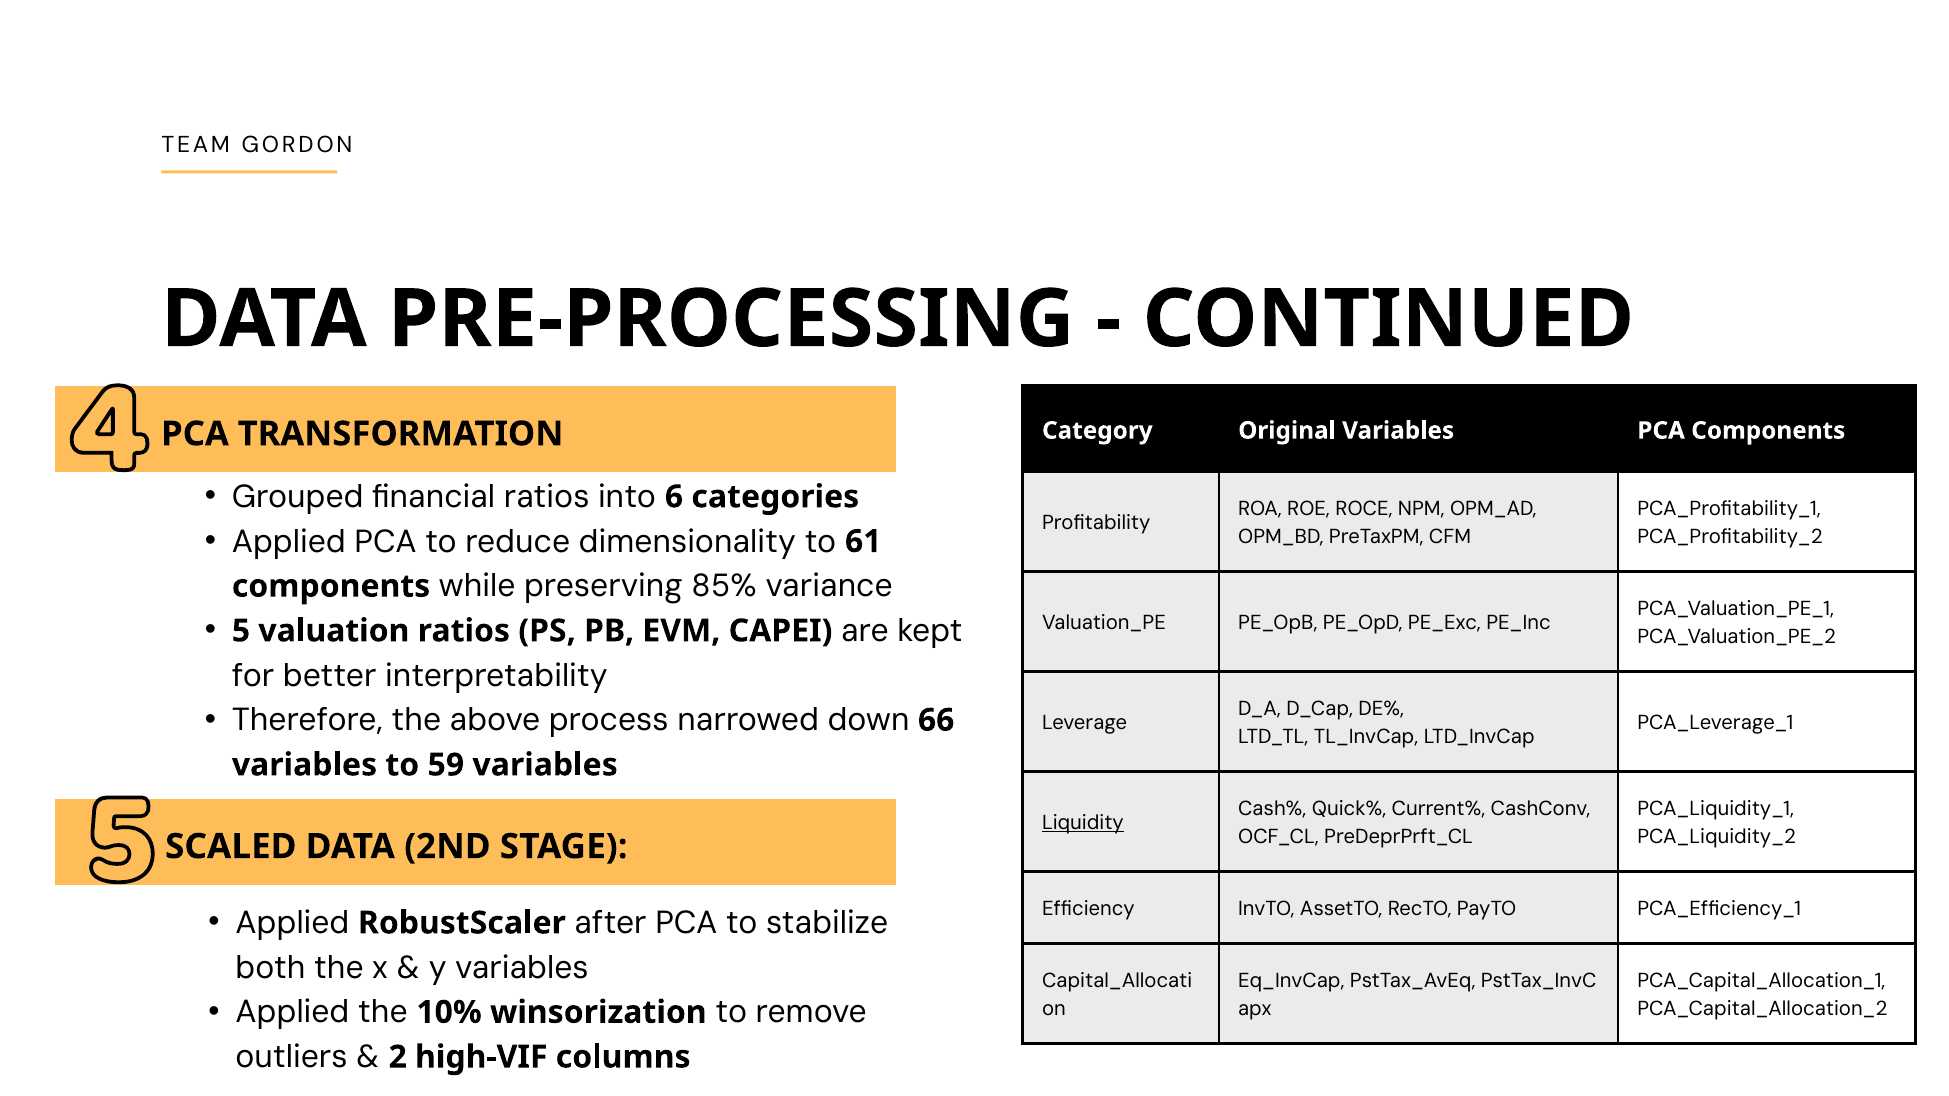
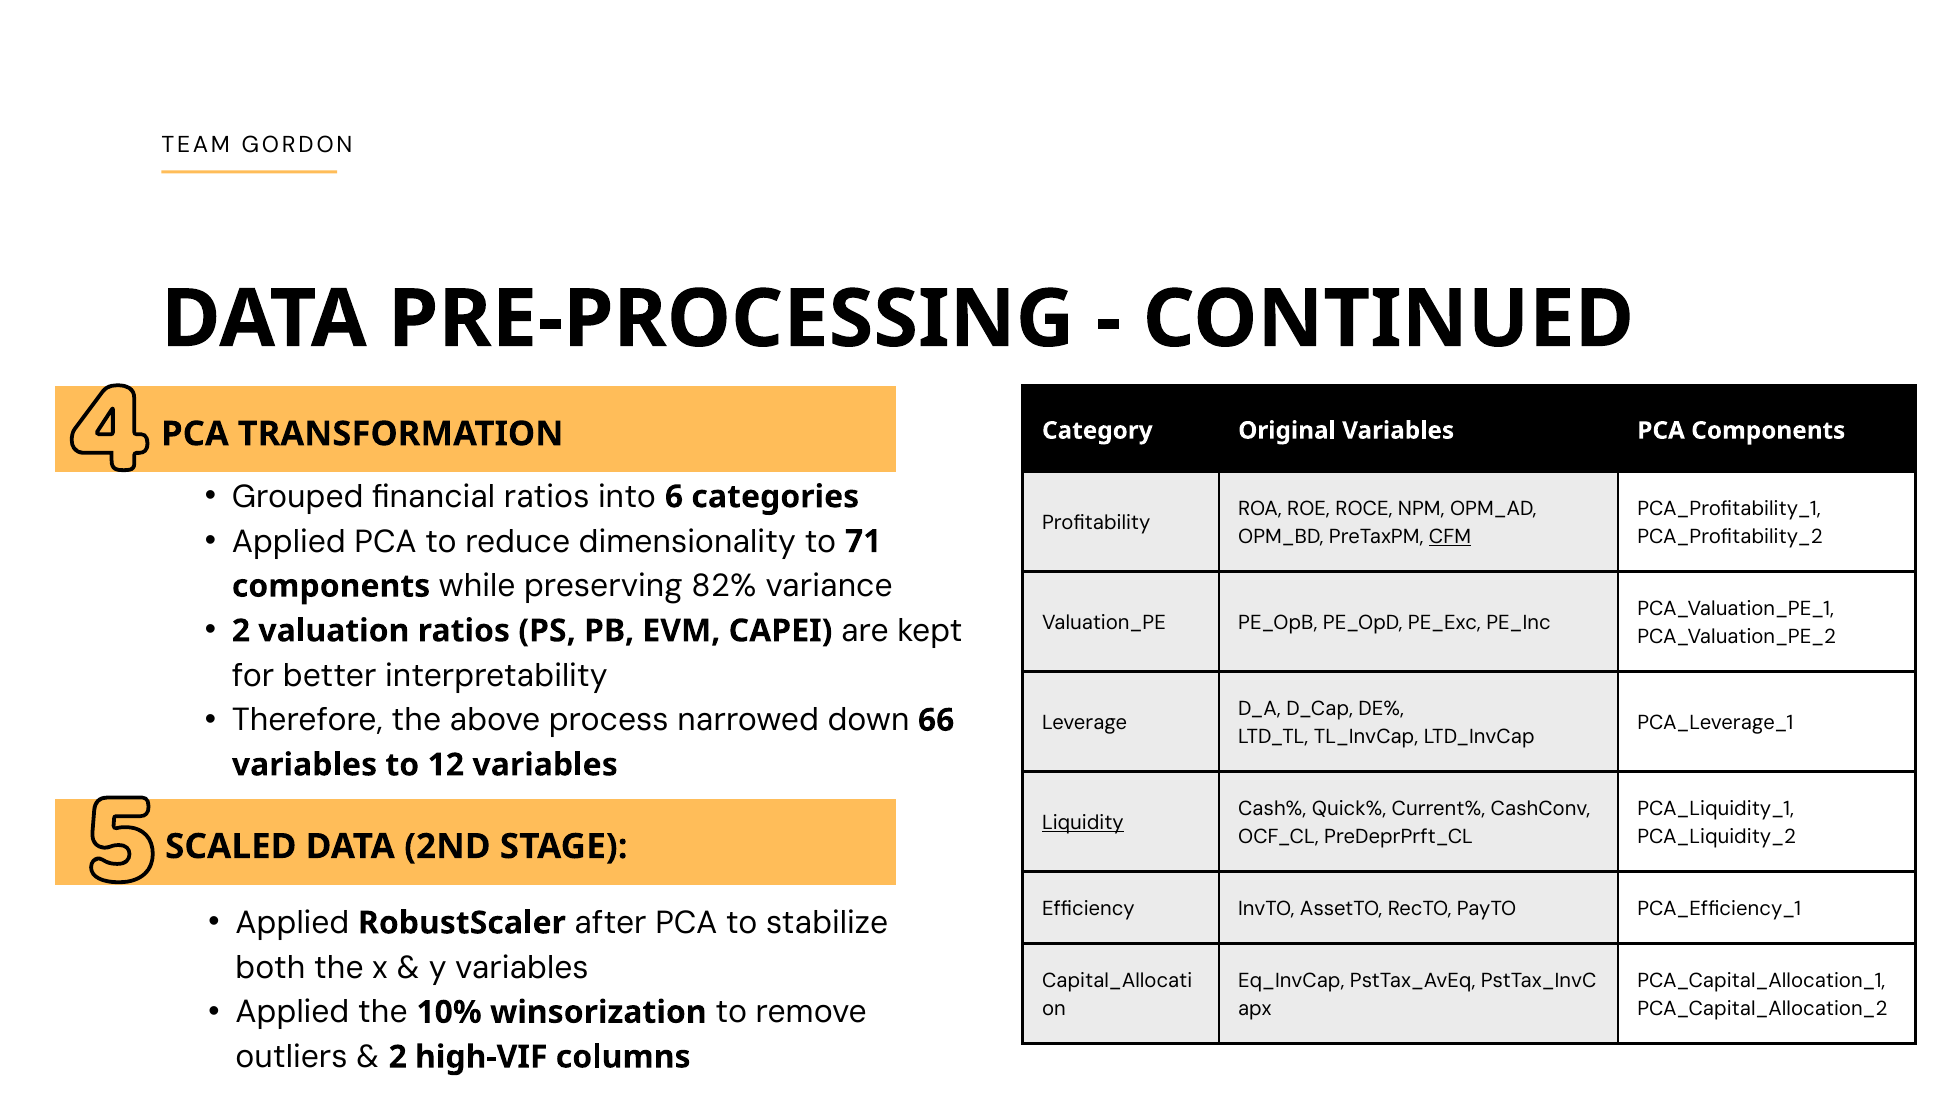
61: 61 -> 71
CFM underline: none -> present
85%: 85% -> 82%
5 at (241, 631): 5 -> 2
59: 59 -> 12
